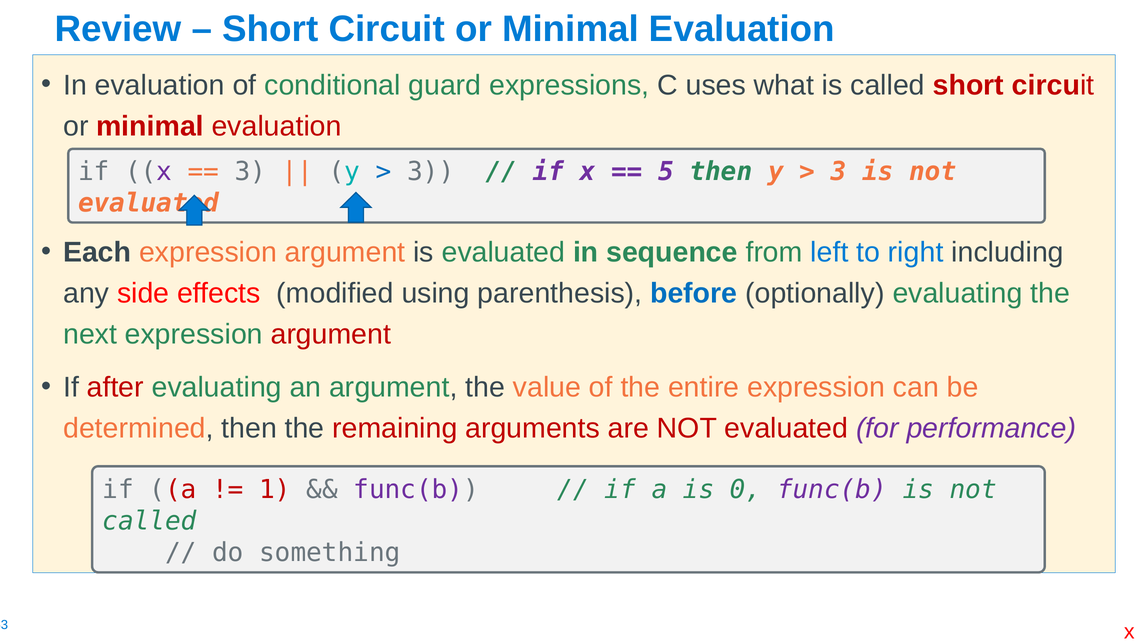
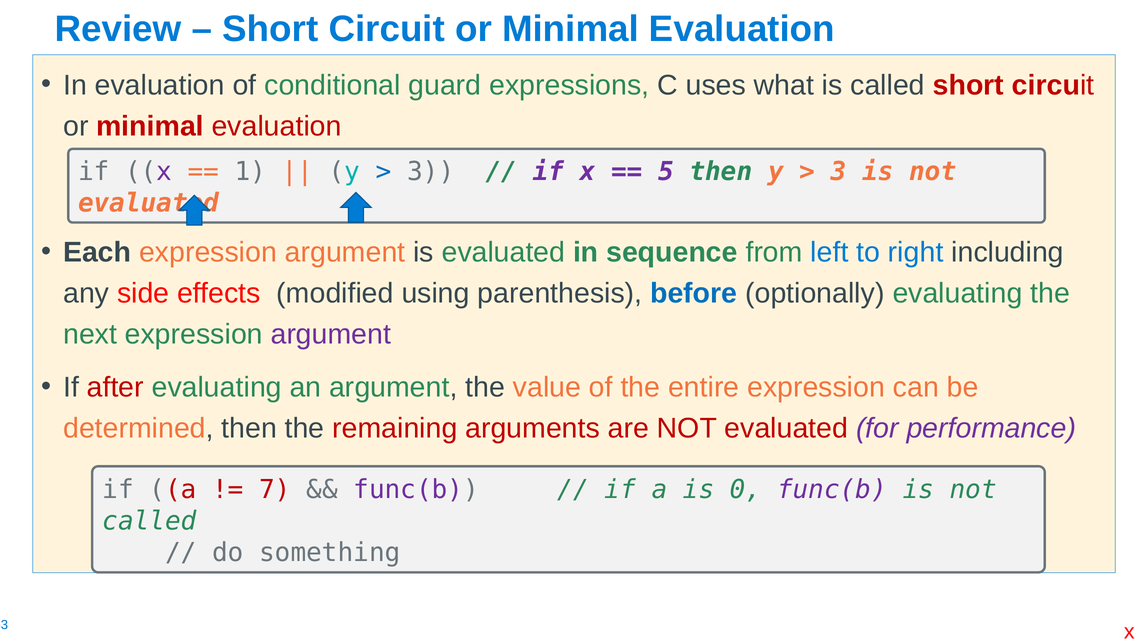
3 at (250, 172): 3 -> 1
argument at (331, 335) colour: red -> purple
1: 1 -> 7
